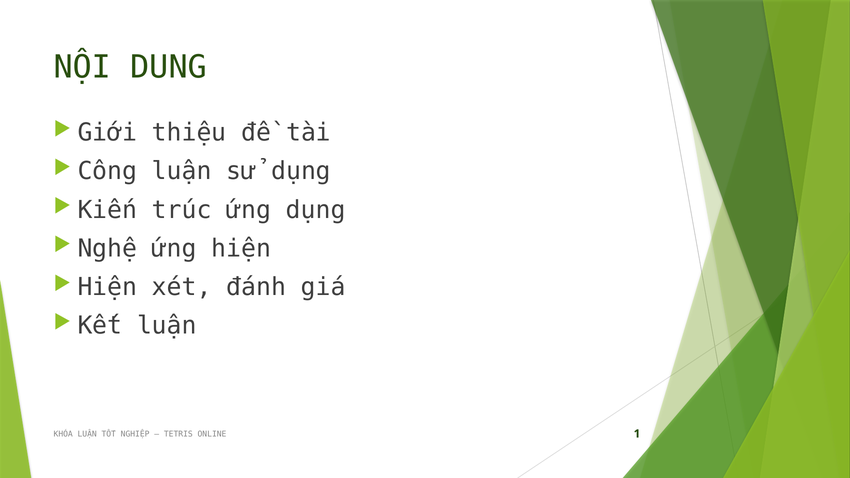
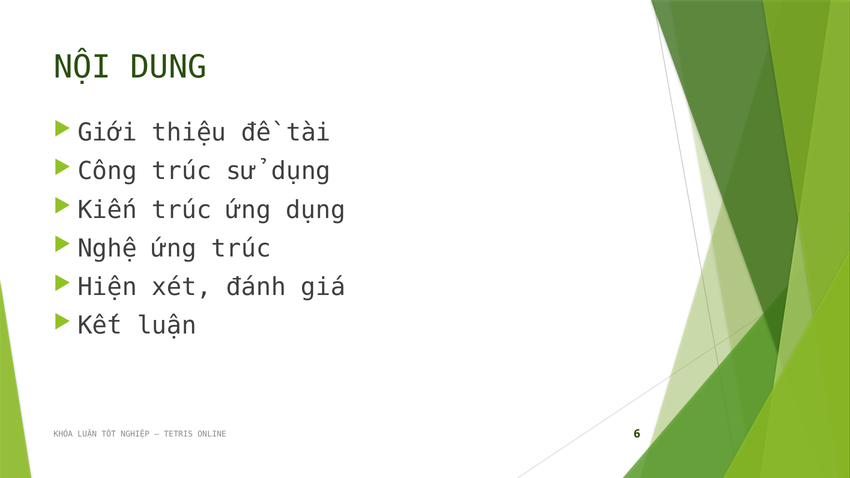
Công luận: luận -> trúc
ứng hiện: hiện -> trúc
1: 1 -> 6
